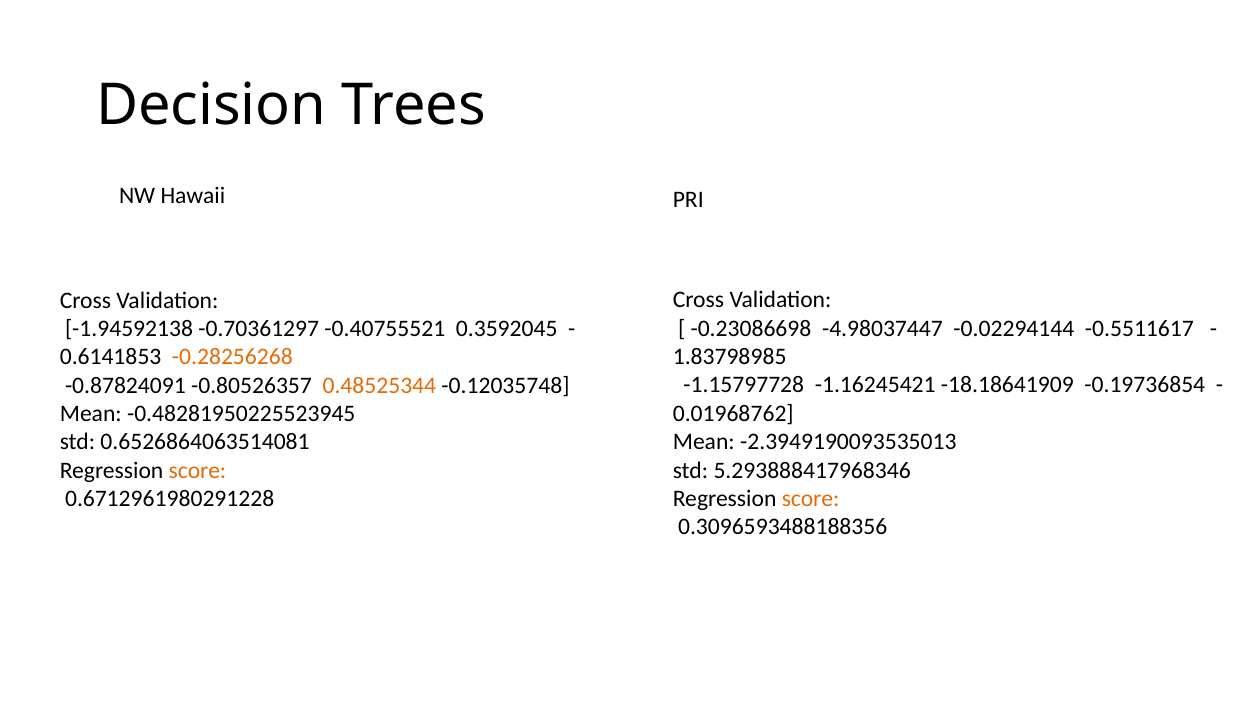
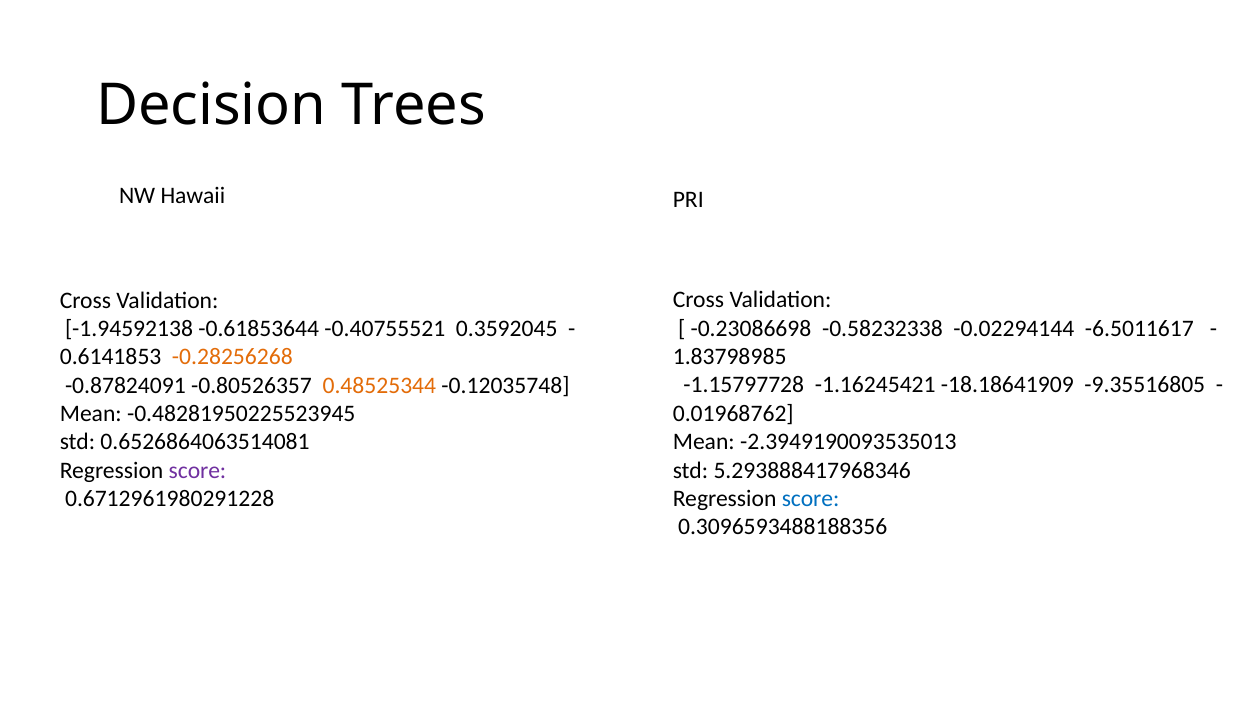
-4.98037447: -4.98037447 -> -0.58232338
-0.5511617: -0.5511617 -> -6.5011617
-0.70361297: -0.70361297 -> -0.61853644
-0.19736854: -0.19736854 -> -9.35516805
score at (198, 470) colour: orange -> purple
score at (811, 498) colour: orange -> blue
